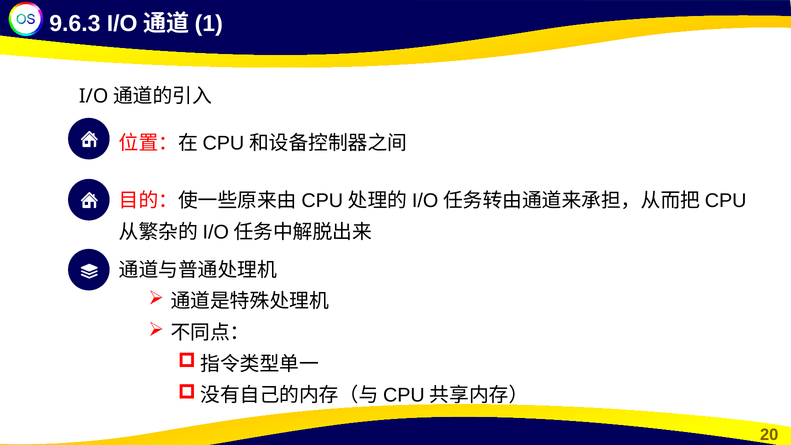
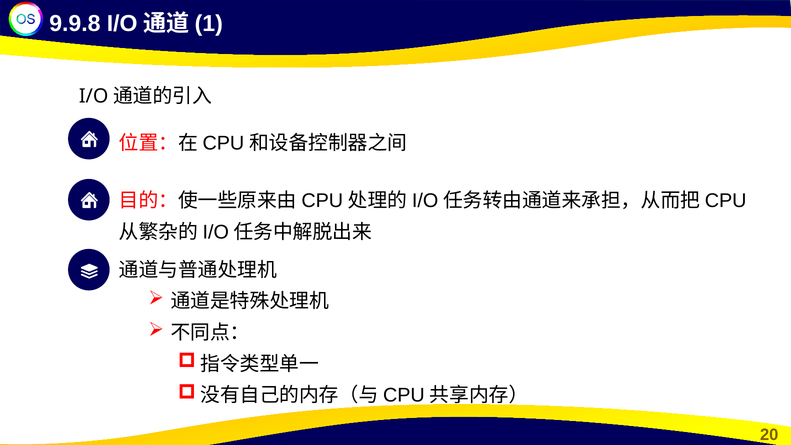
9.6.3: 9.6.3 -> 9.9.8
